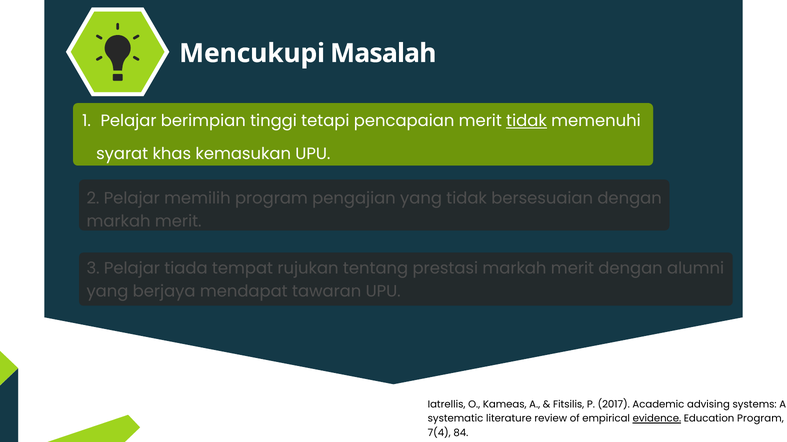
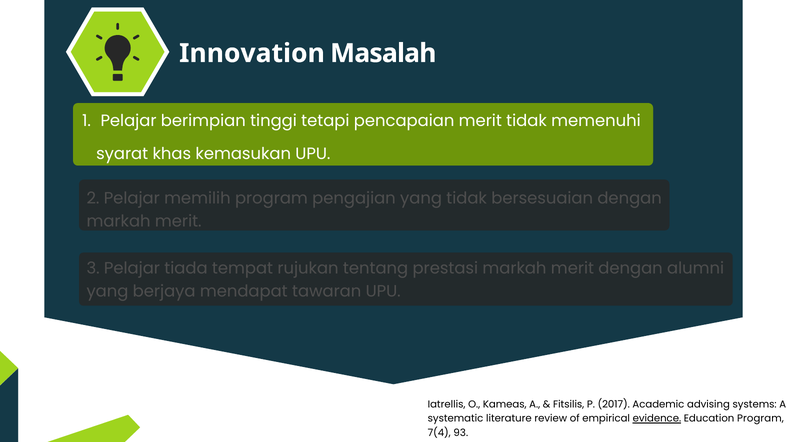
Mencukupi: Mencukupi -> Innovation
tidak at (527, 121) underline: present -> none
84: 84 -> 93
